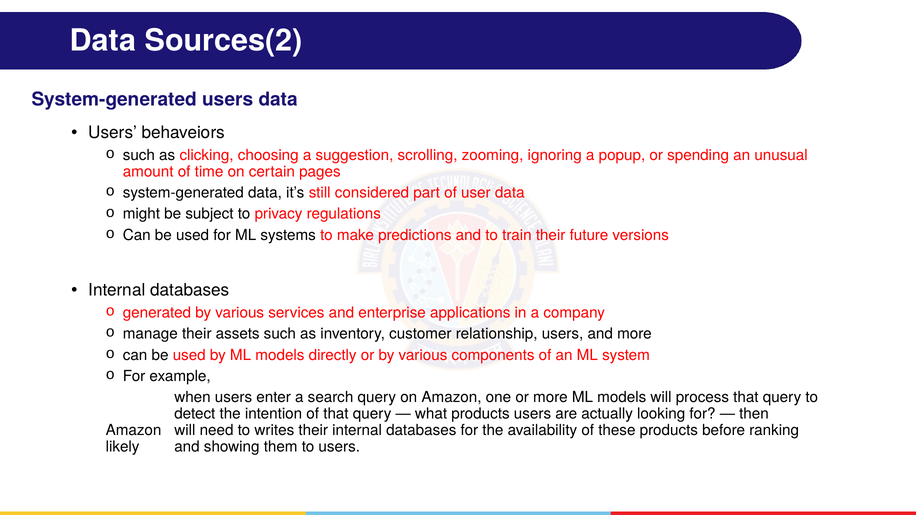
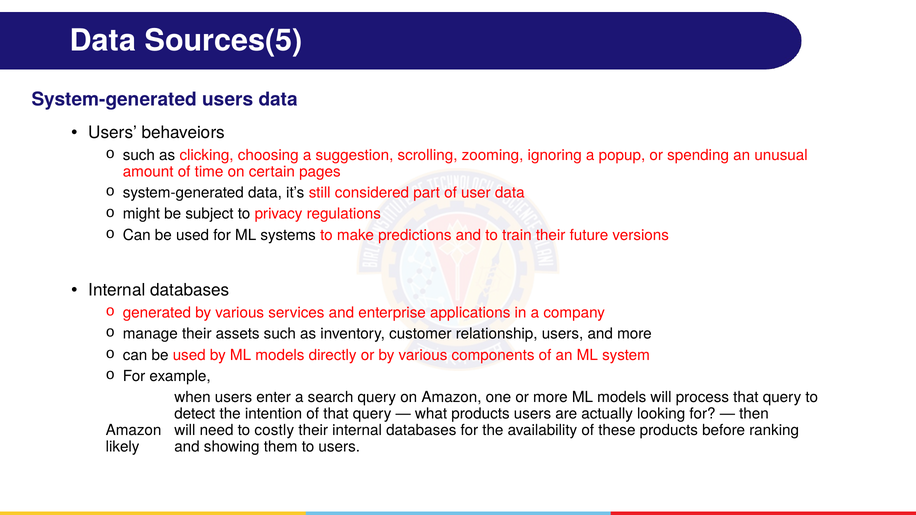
Sources(2: Sources(2 -> Sources(5
writes: writes -> costly
